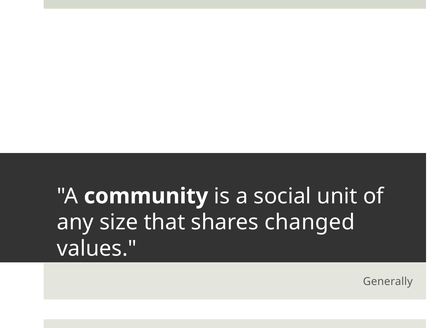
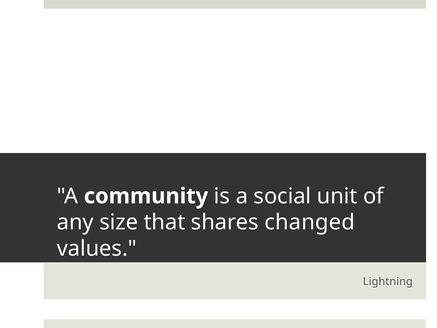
Generally: Generally -> Lightning
